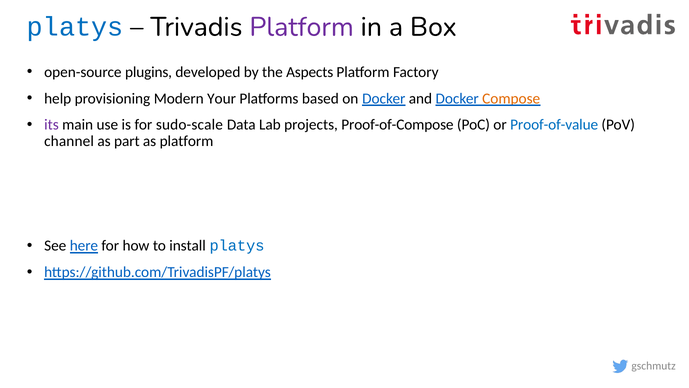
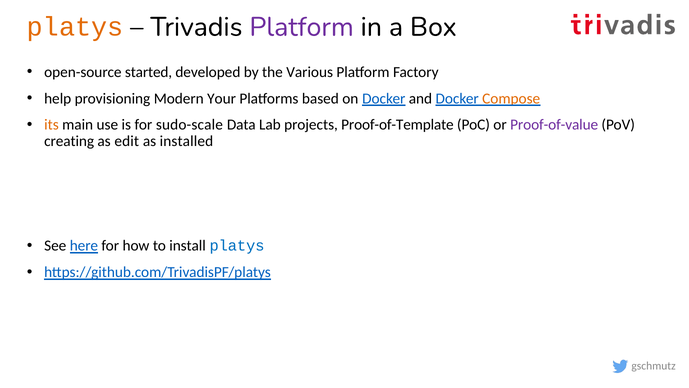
platys at (75, 27) colour: blue -> orange
plugins: plugins -> started
Aspects: Aspects -> Various
its colour: purple -> orange
Proof-of-Compose: Proof-of-Compose -> Proof-of-Template
Proof-of-value colour: blue -> purple
channel: channel -> creating
part: part -> edit
as platform: platform -> installed
